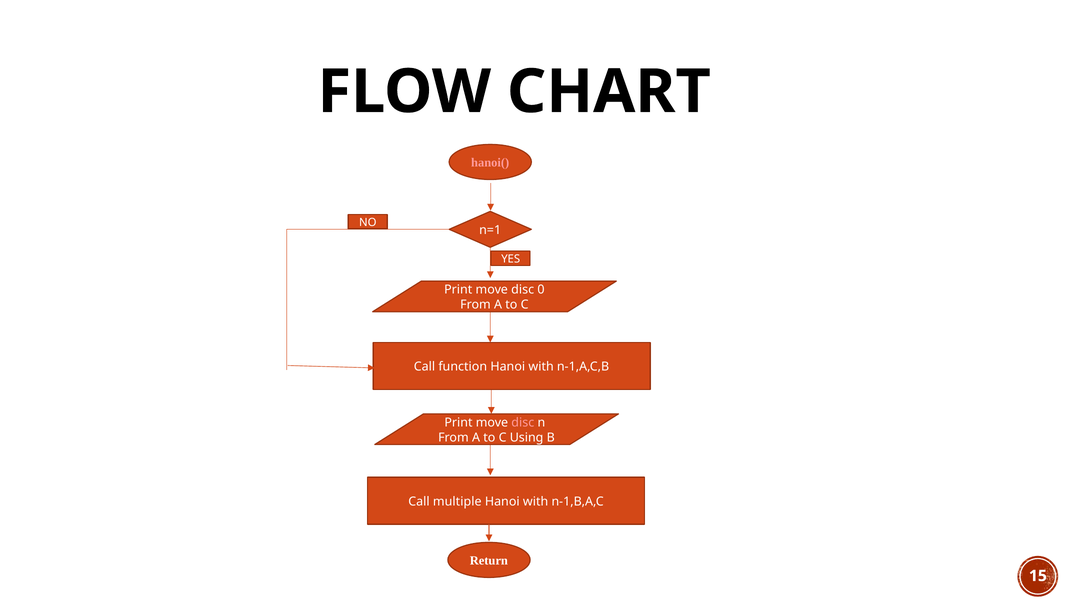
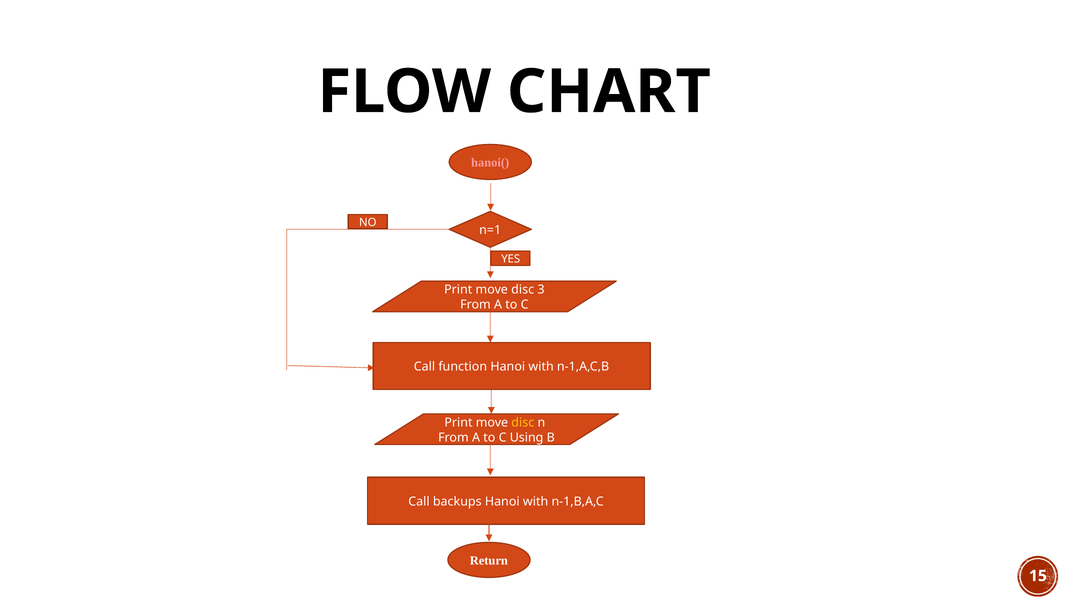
0: 0 -> 3
disc at (523, 423) colour: pink -> yellow
multiple: multiple -> backups
